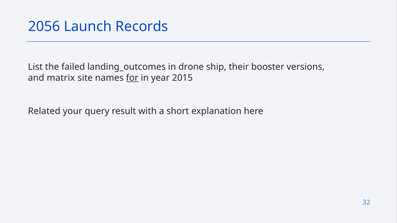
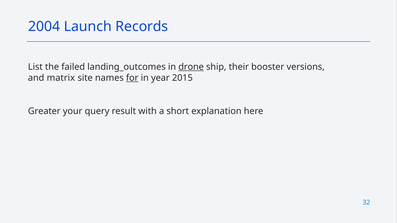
2056: 2056 -> 2004
drone underline: none -> present
Related: Related -> Greater
